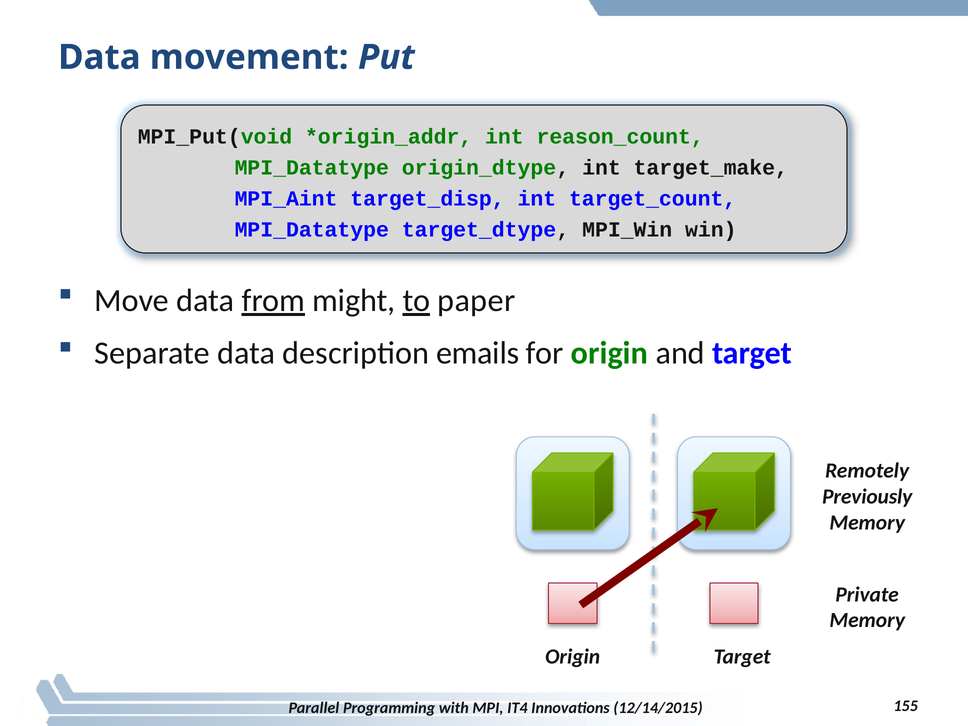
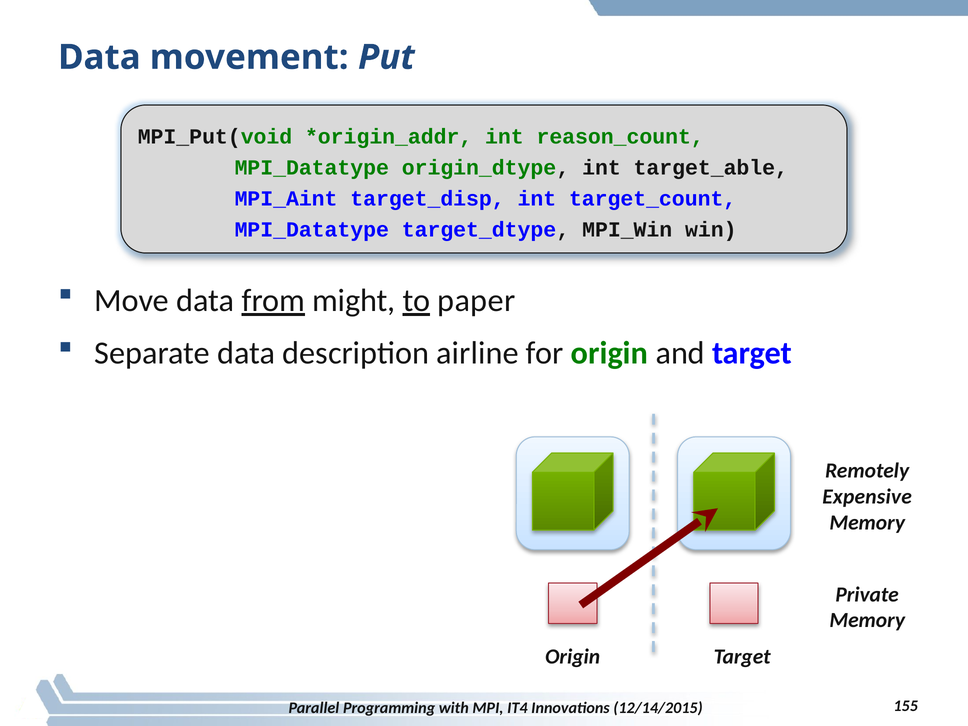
target_make: target_make -> target_able
emails: emails -> airline
Previously: Previously -> Expensive
